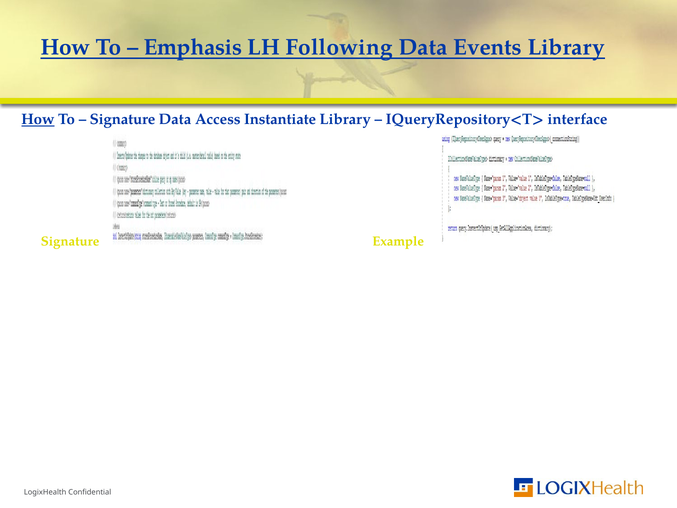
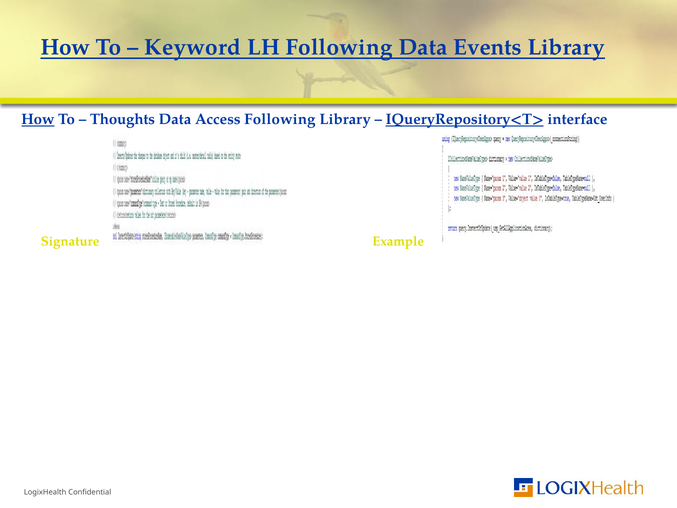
Emphasis: Emphasis -> Keyword
Signature at (122, 119): Signature -> Thoughts
Access Instantiate: Instantiate -> Following
IQueryRepository<T> underline: none -> present
